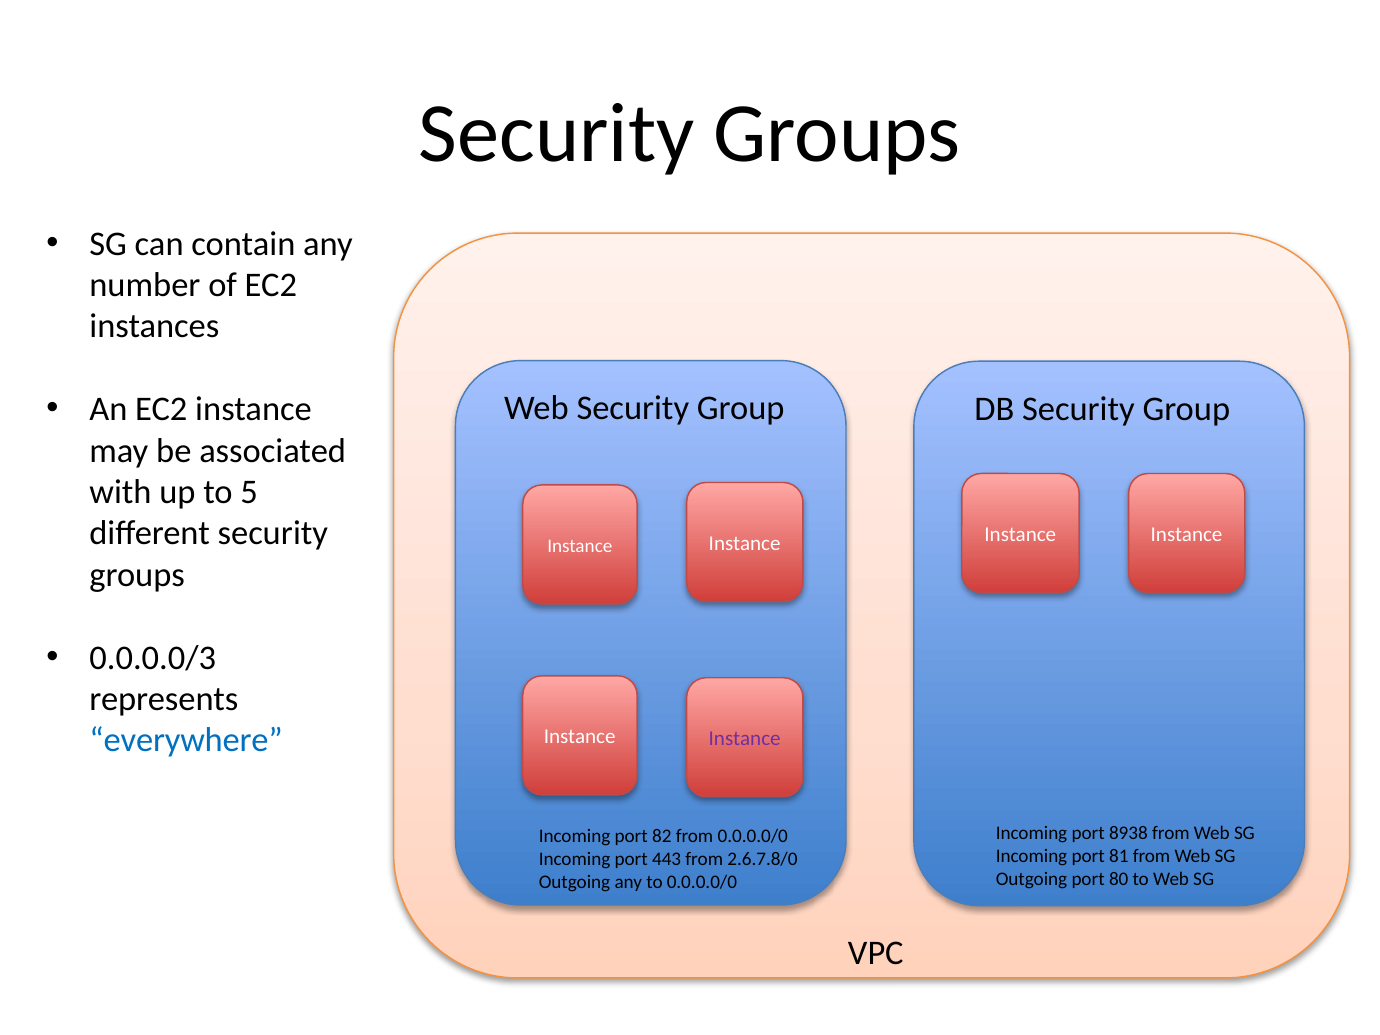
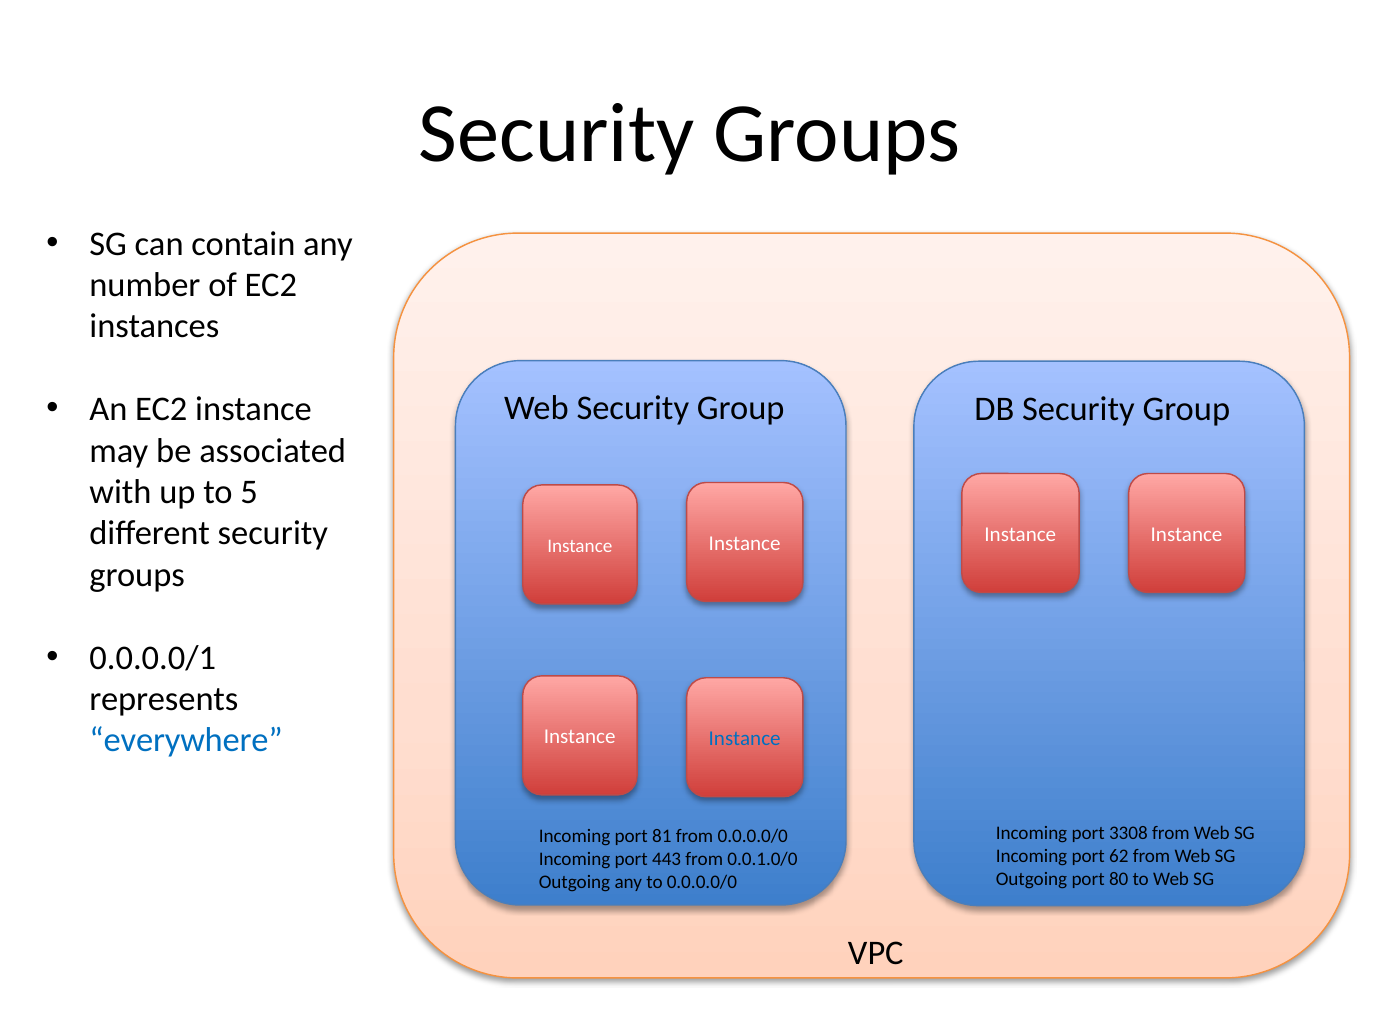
0.0.0.0/3: 0.0.0.0/3 -> 0.0.0.0/1
Instance at (745, 739) colour: purple -> blue
8938: 8938 -> 3308
82: 82 -> 81
81: 81 -> 62
2.6.7.8/0: 2.6.7.8/0 -> 0.0.1.0/0
